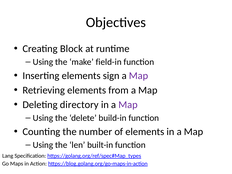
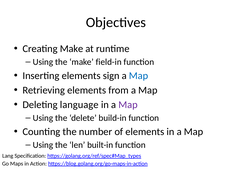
Creating Block: Block -> Make
Map at (139, 76) colour: purple -> blue
directory: directory -> language
